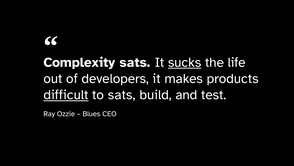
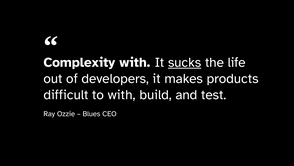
Complexity sats: sats -> with
difficult underline: present -> none
to sats: sats -> with
